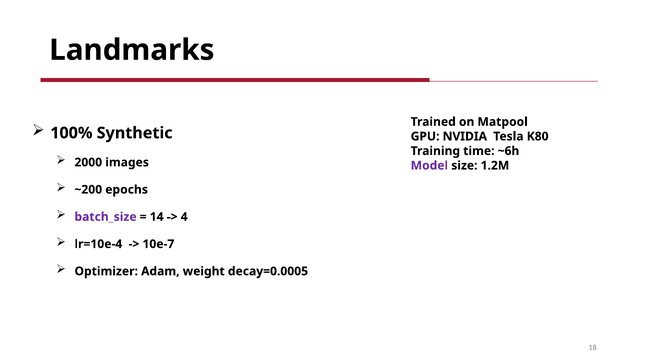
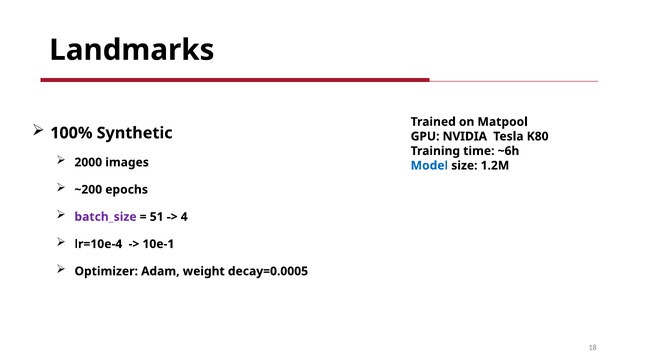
Model colour: purple -> blue
14: 14 -> 51
10e-7: 10e-7 -> 10e-1
